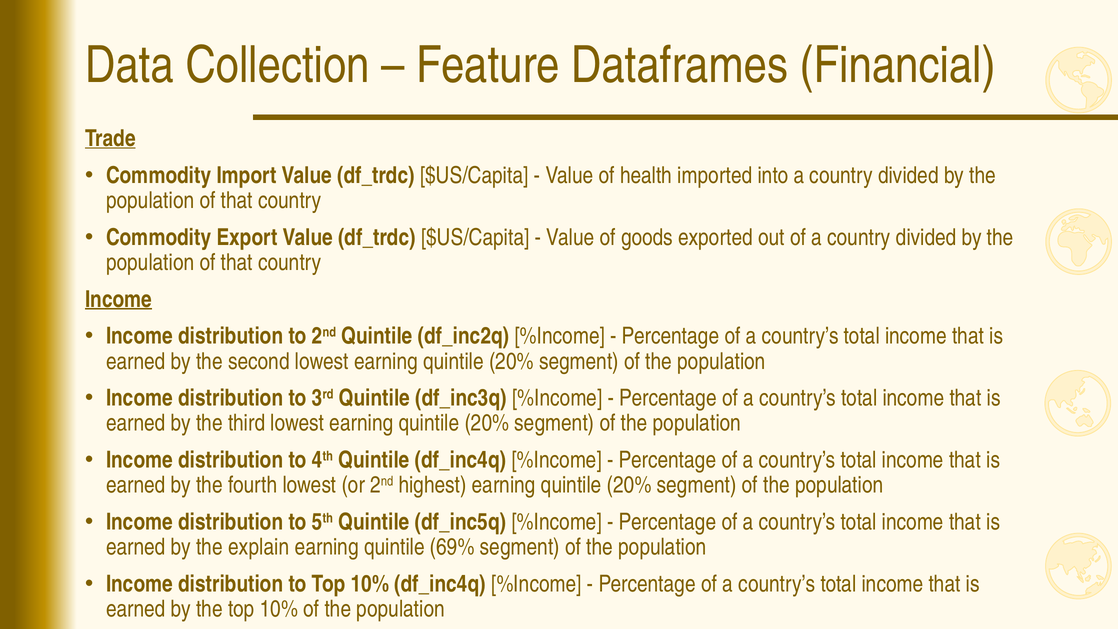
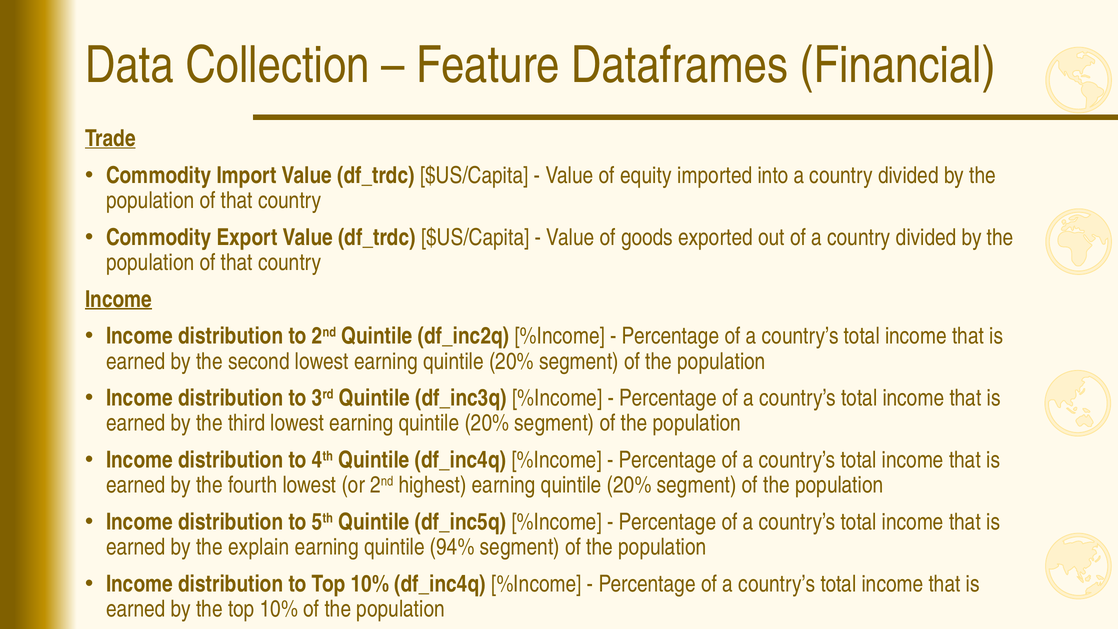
health: health -> equity
69%: 69% -> 94%
